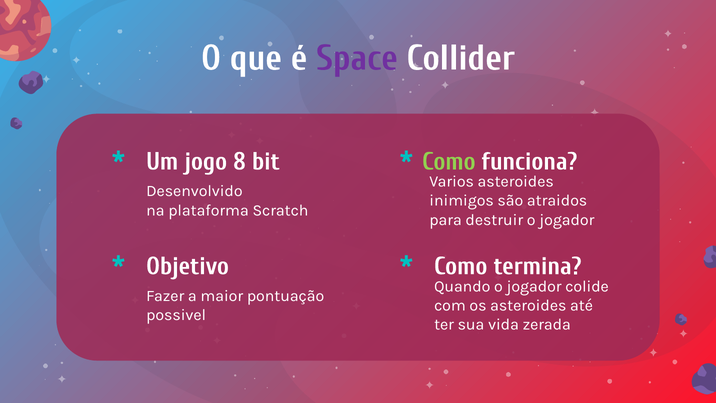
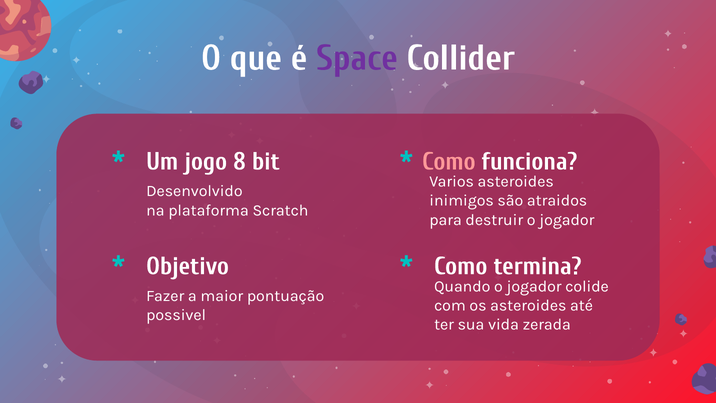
Como at (449, 161) colour: light green -> pink
